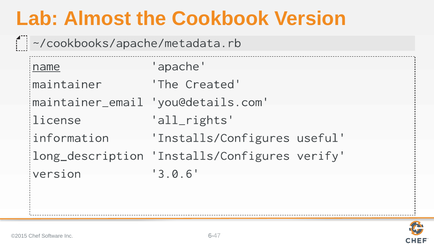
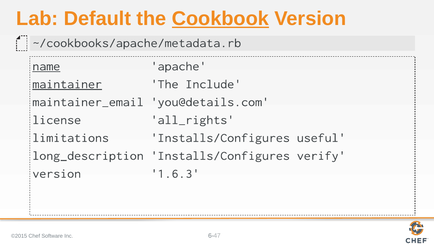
Almost: Almost -> Default
Cookbook underline: none -> present
maintainer underline: none -> present
Created: Created -> Include
information: information -> limitations
3.0.6: 3.0.6 -> 1.6.3
